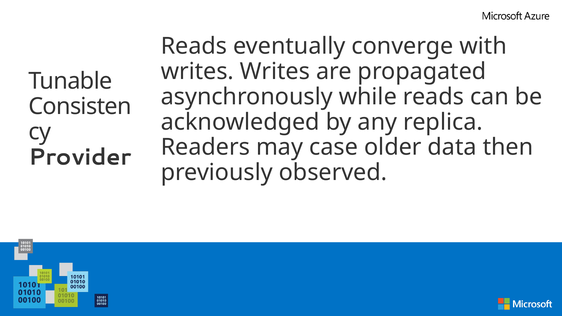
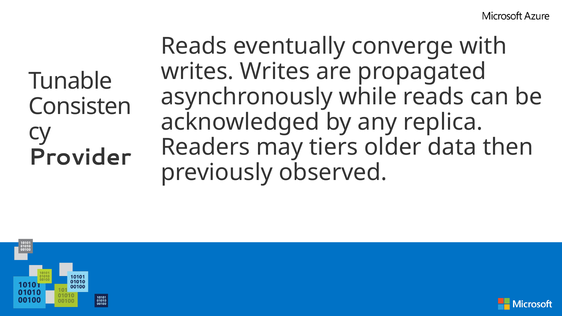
case: case -> tiers
